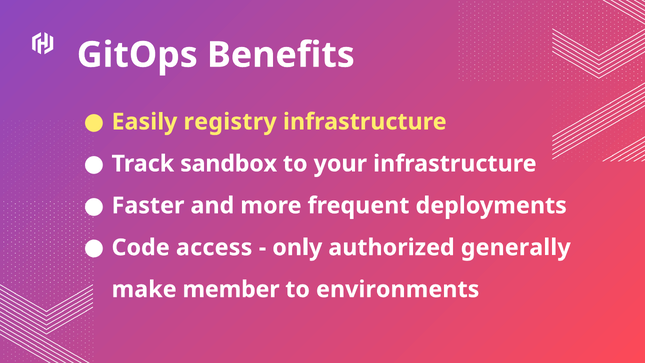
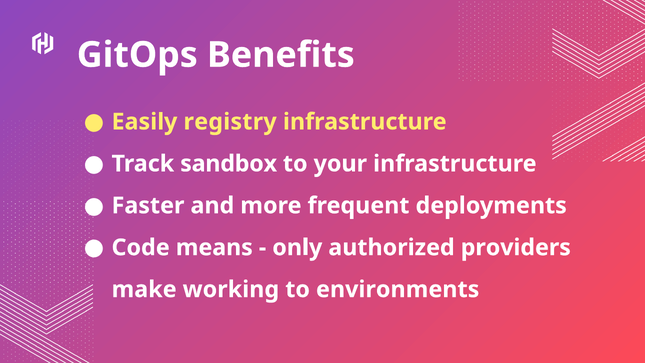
access: access -> means
generally: generally -> providers
member: member -> working
